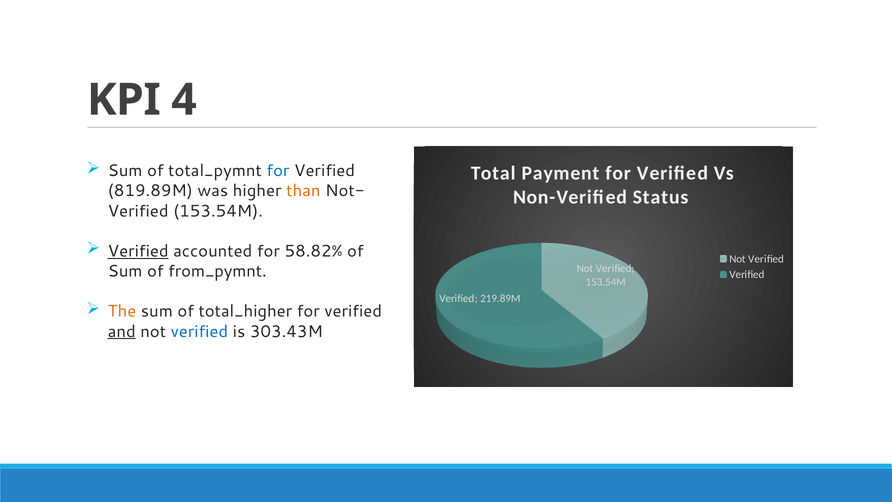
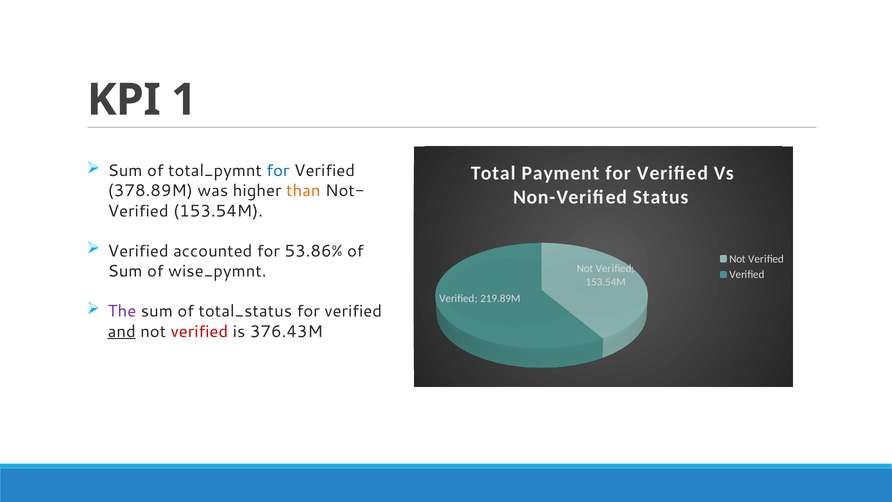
4: 4 -> 1
819.89M: 819.89M -> 378.89M
Verified at (138, 251) underline: present -> none
58.82%: 58.82% -> 53.86%
from_pymnt: from_pymnt -> wise_pymnt
The colour: orange -> purple
total_higher: total_higher -> total_status
verified at (199, 331) colour: blue -> red
303.43M: 303.43M -> 376.43M
